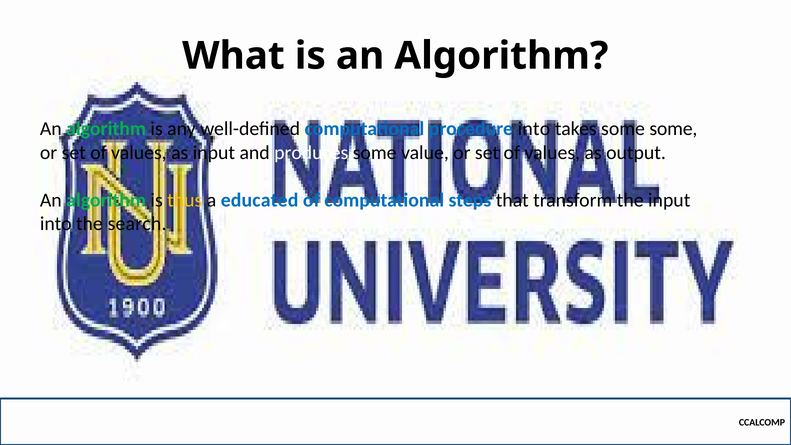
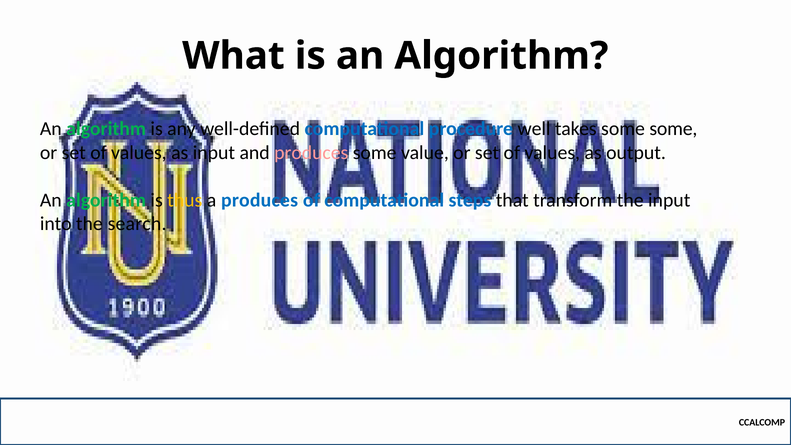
procedure into: into -> well
produces at (311, 153) colour: white -> pink
a educated: educated -> produces
